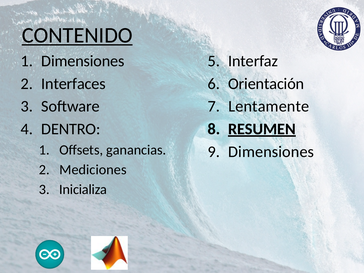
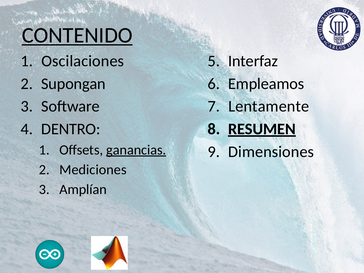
Dimensiones at (83, 61): Dimensiones -> Oscilaciones
Interfaces: Interfaces -> Supongan
Orientación: Orientación -> Empleamos
ganancias underline: none -> present
Inicializa: Inicializa -> Amplían
